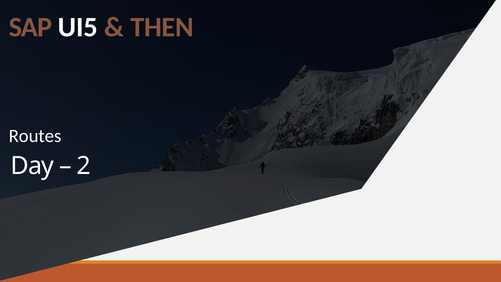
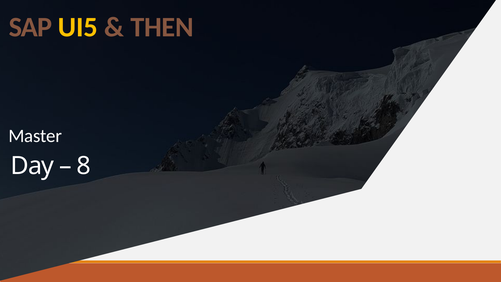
UI5 colour: white -> yellow
Routes: Routes -> Master
2: 2 -> 8
